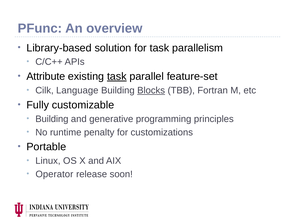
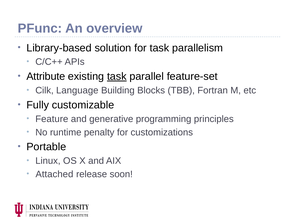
Blocks underline: present -> none
Building at (52, 119): Building -> Feature
Operator: Operator -> Attached
